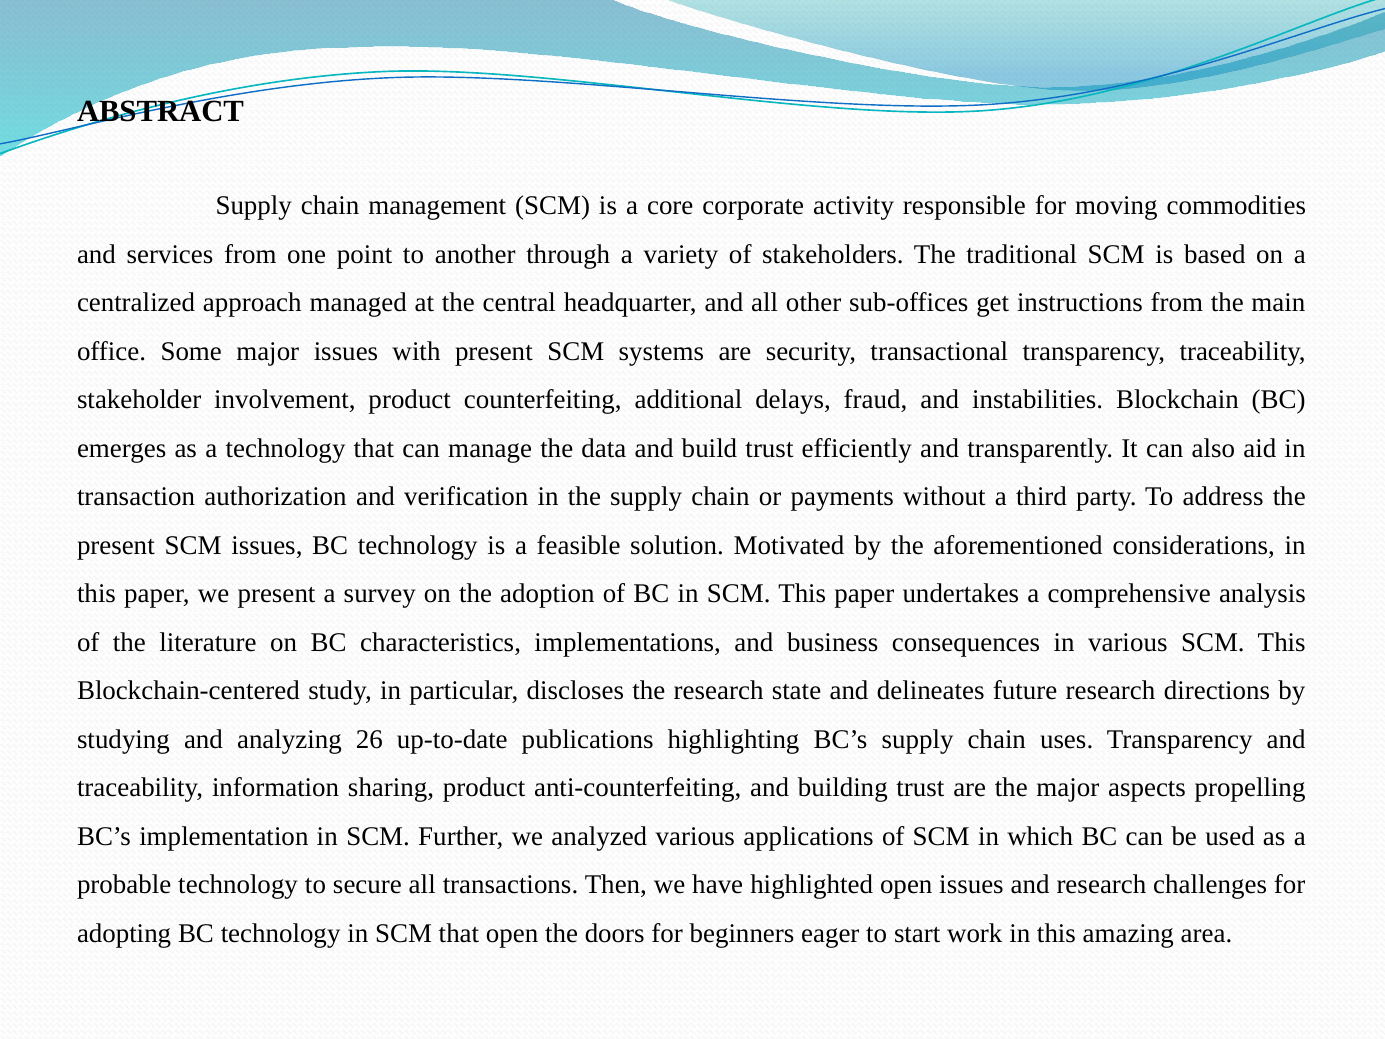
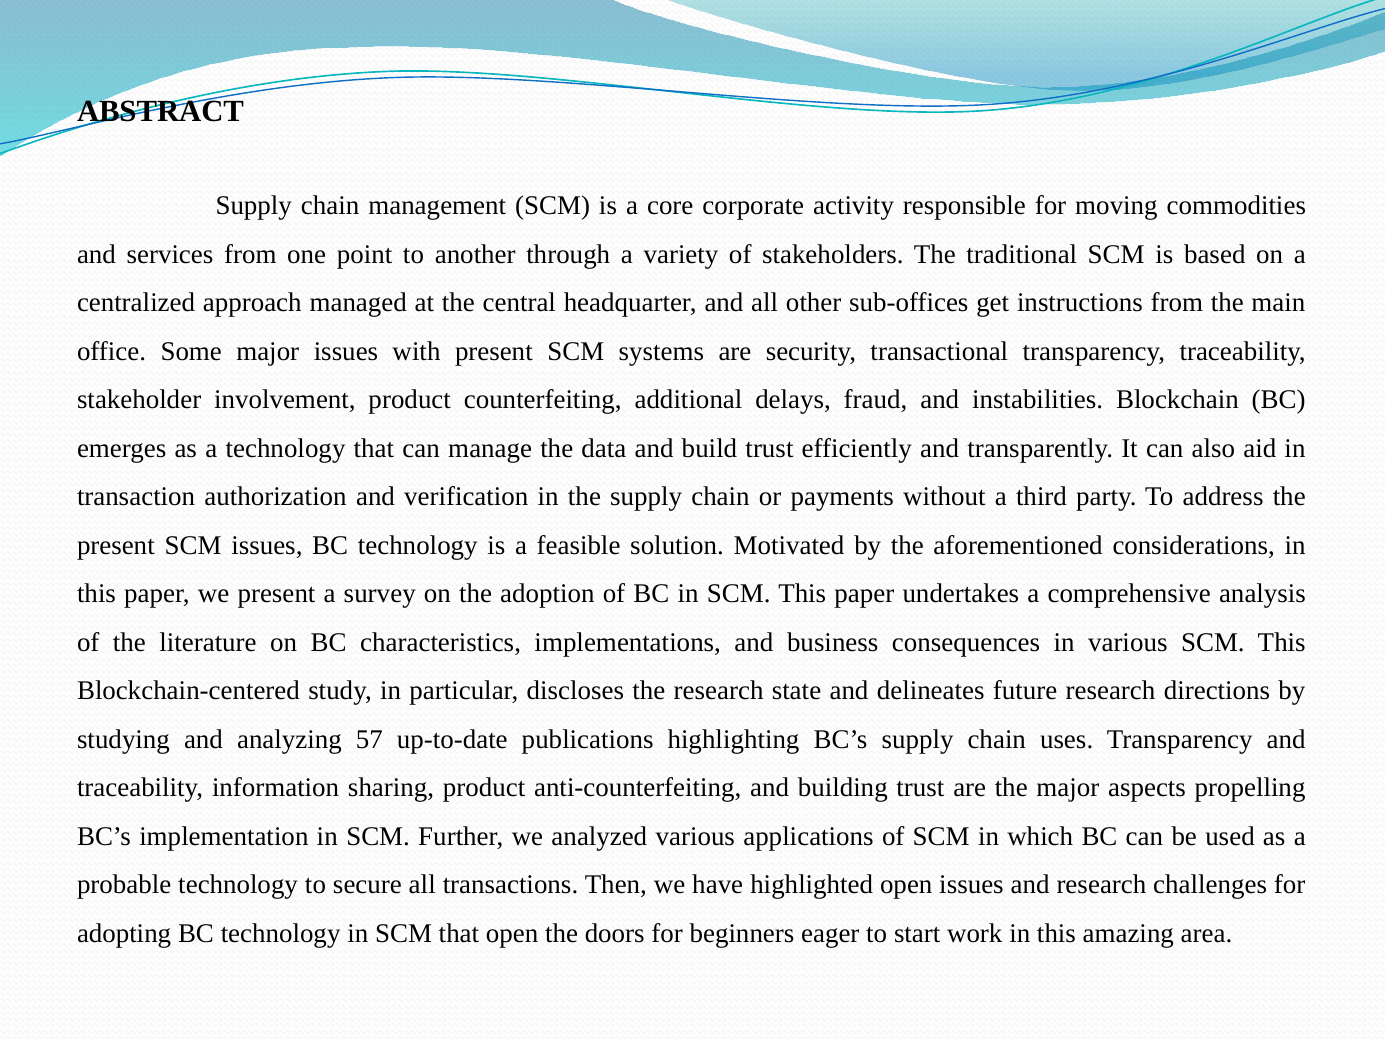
26: 26 -> 57
